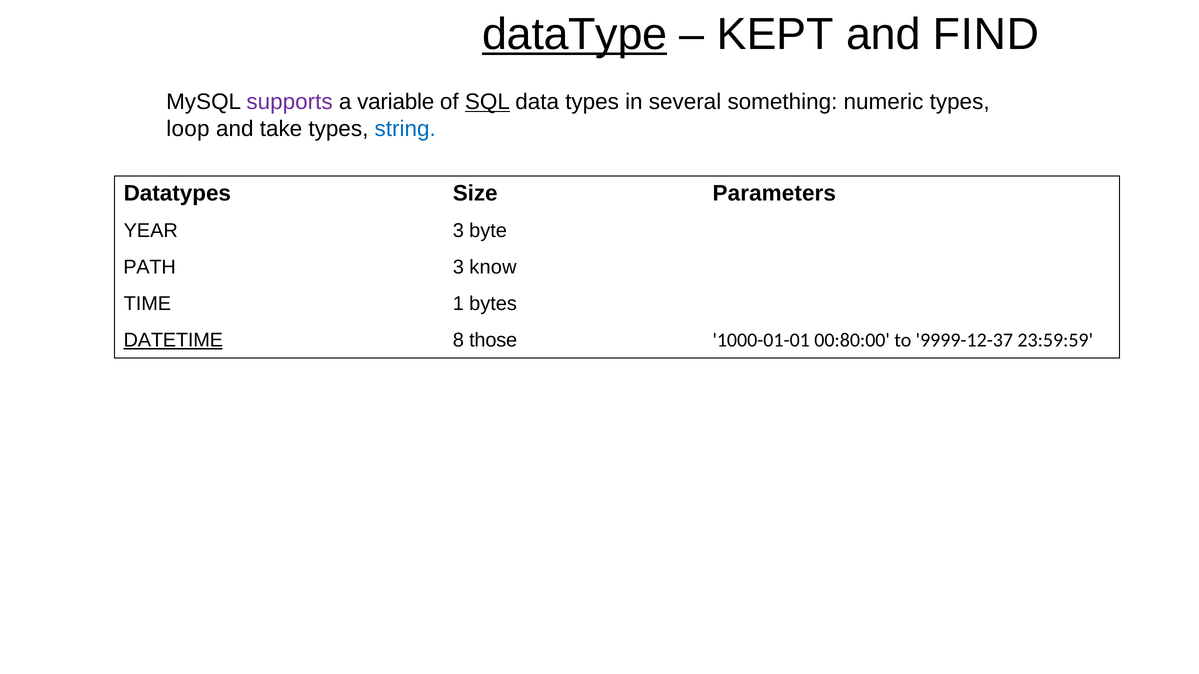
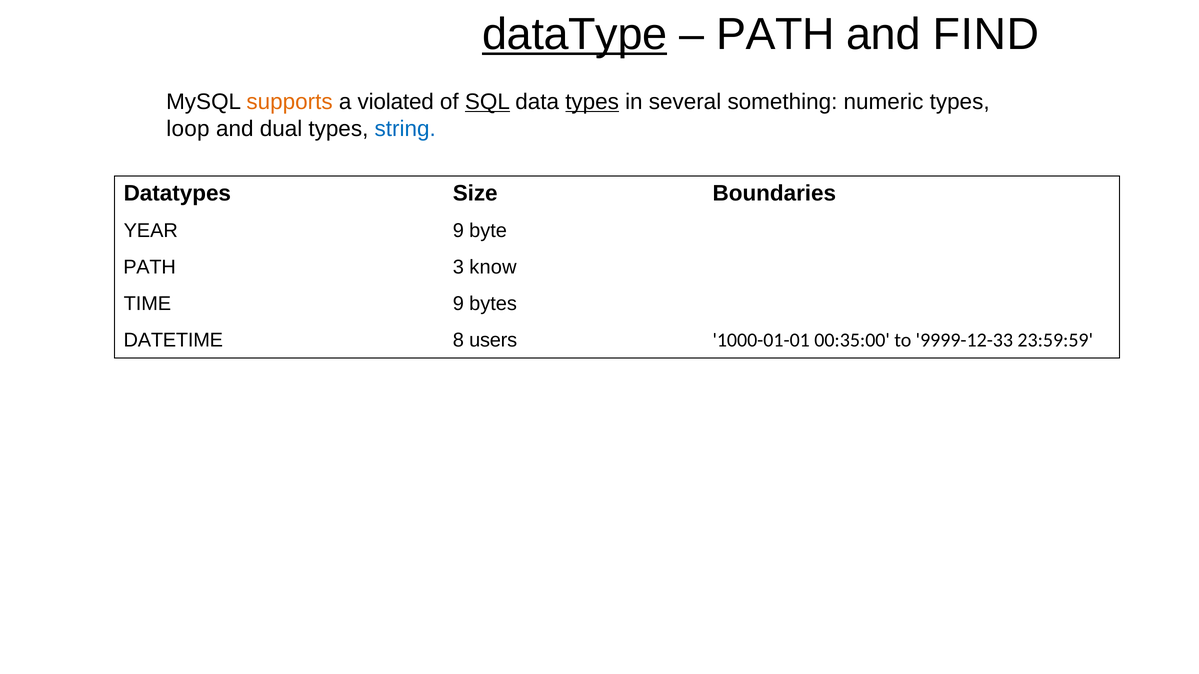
KEPT at (775, 35): KEPT -> PATH
supports colour: purple -> orange
variable: variable -> violated
types at (592, 102) underline: none -> present
take: take -> dual
Parameters: Parameters -> Boundaries
YEAR 3: 3 -> 9
TIME 1: 1 -> 9
DATETIME underline: present -> none
those: those -> users
00:80:00: 00:80:00 -> 00:35:00
9999-12-37: 9999-12-37 -> 9999-12-33
